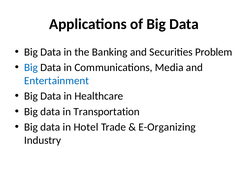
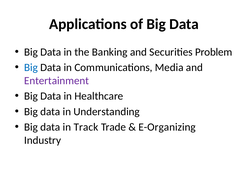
Entertainment colour: blue -> purple
Transportation: Transportation -> Understanding
Hotel: Hotel -> Track
